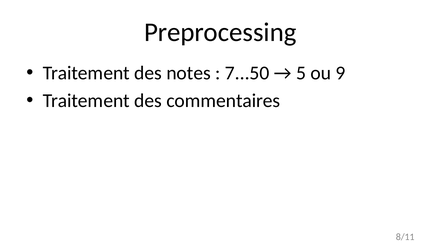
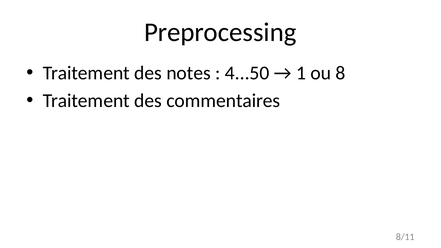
7...50: 7...50 -> 4...50
5: 5 -> 1
9: 9 -> 8
